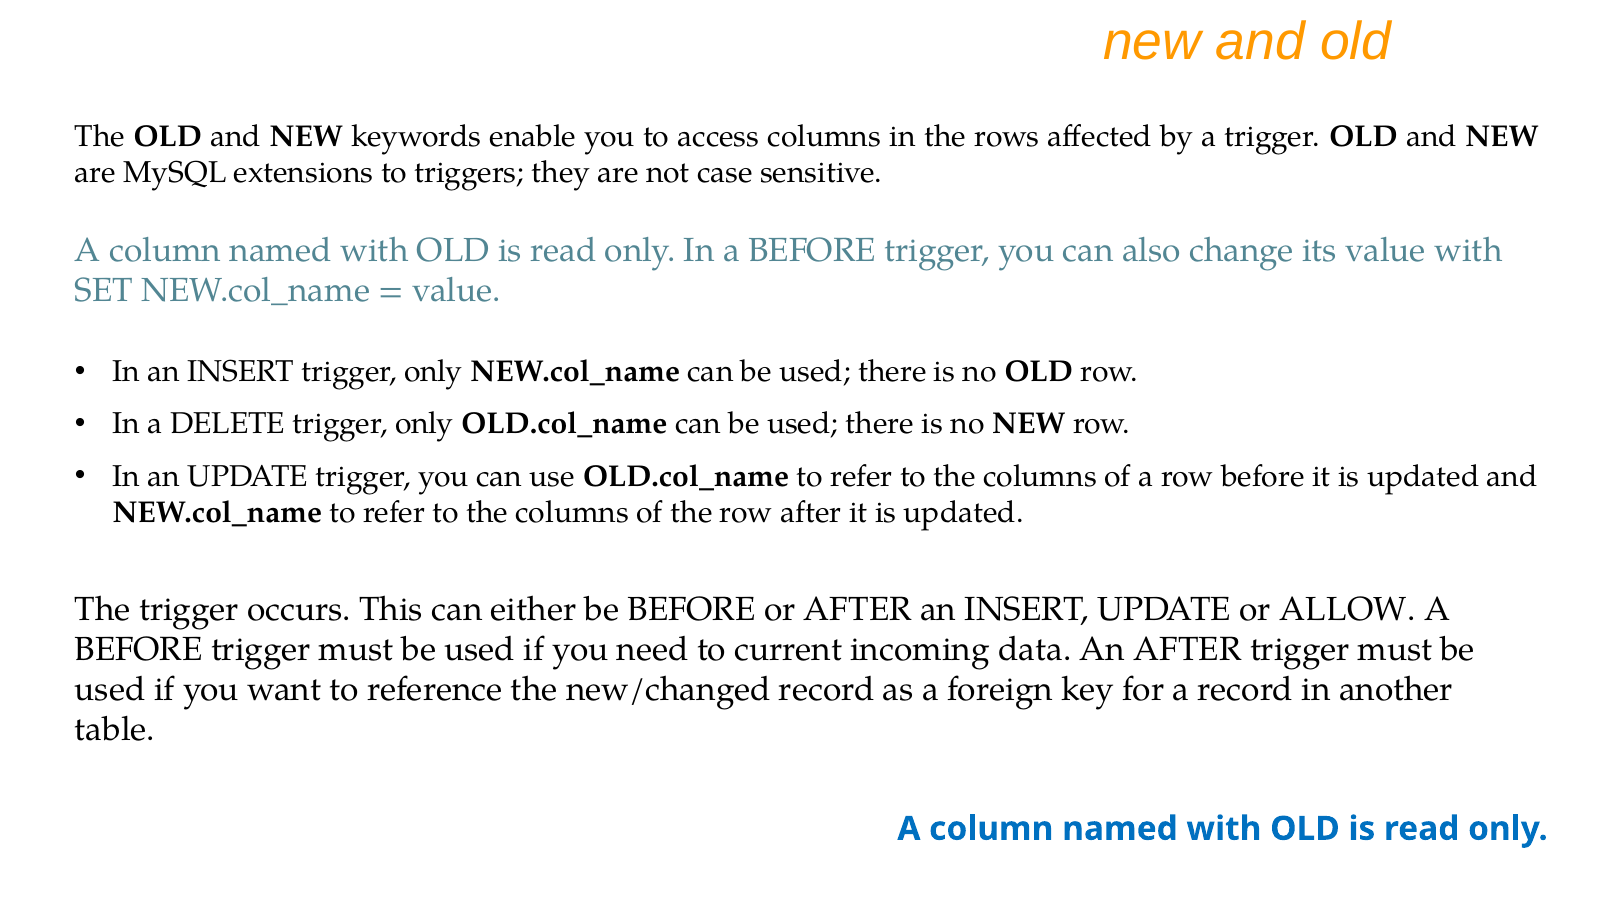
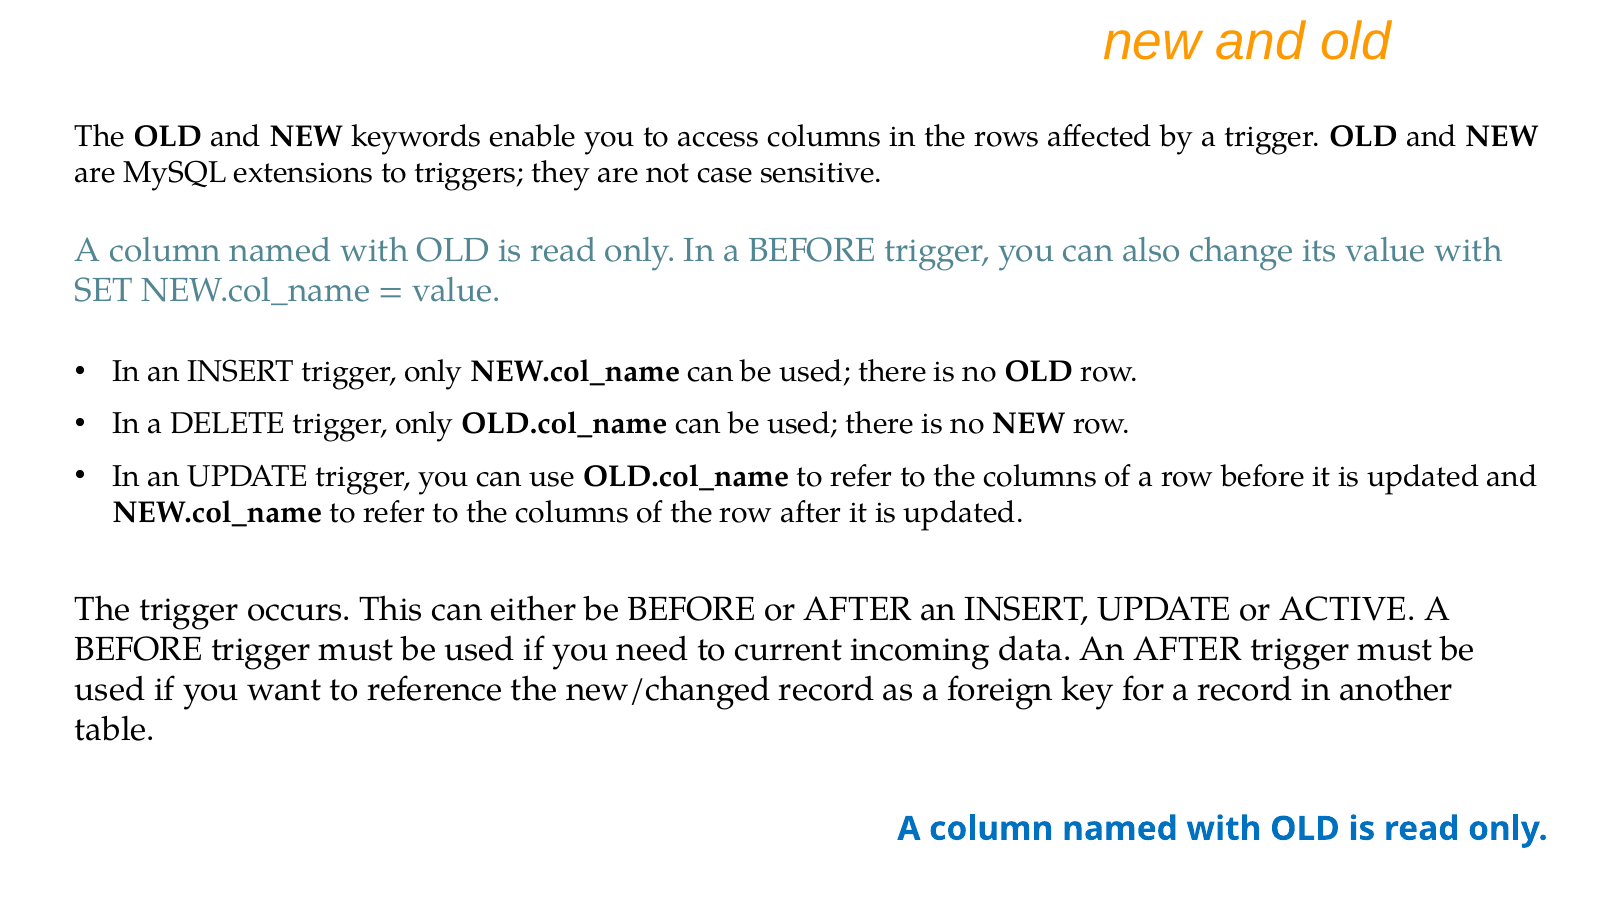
ALLOW: ALLOW -> ACTIVE
